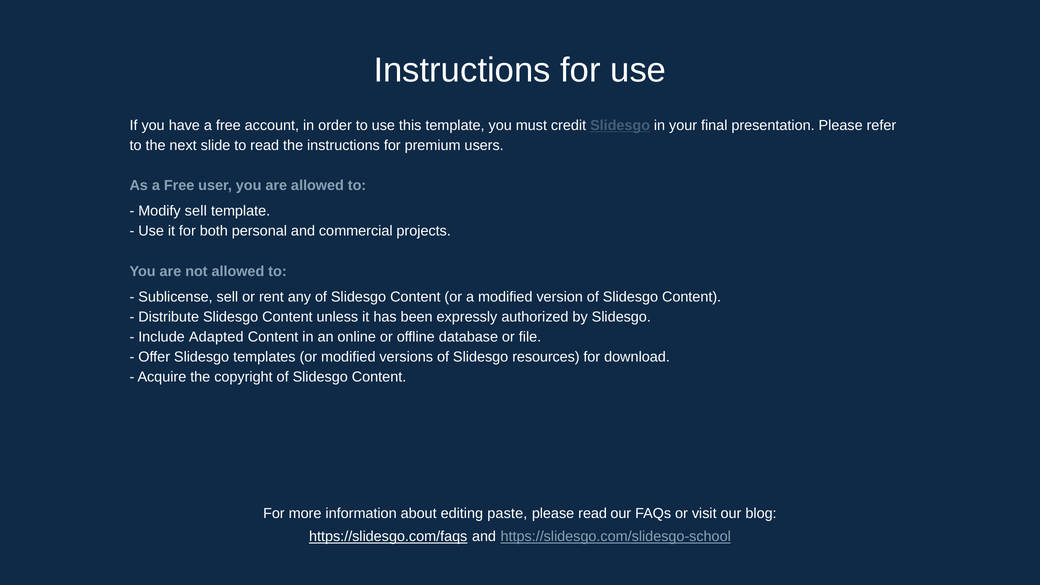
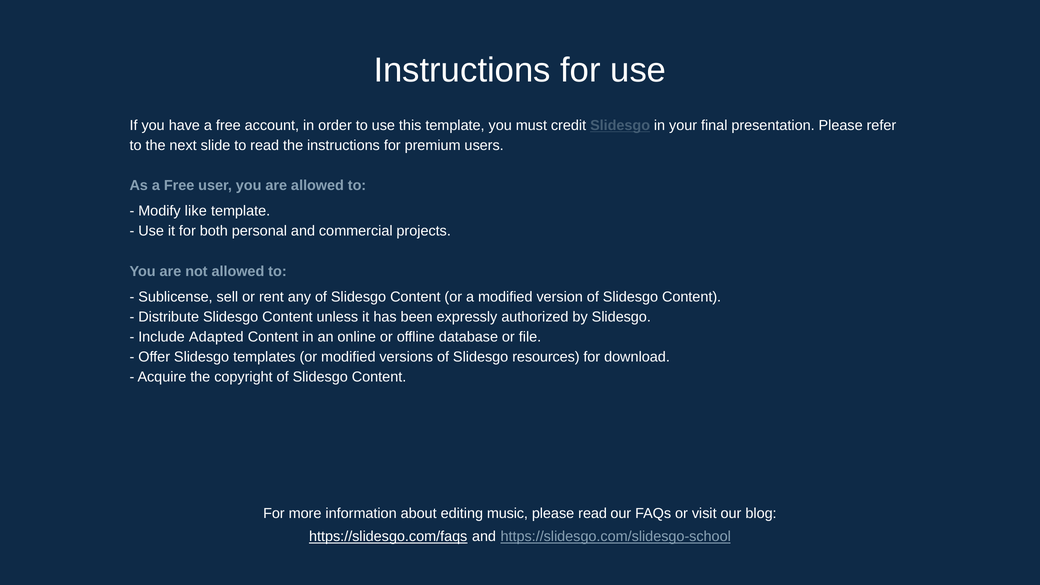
Modify sell: sell -> like
paste: paste -> music
